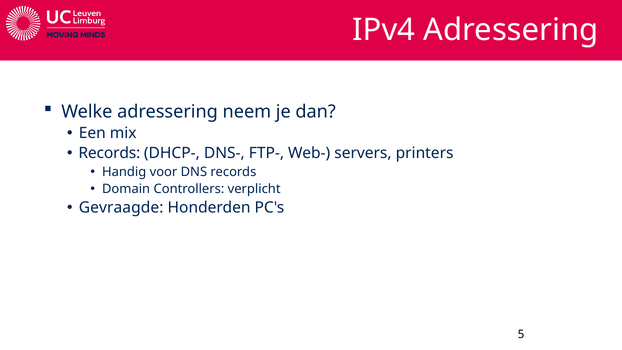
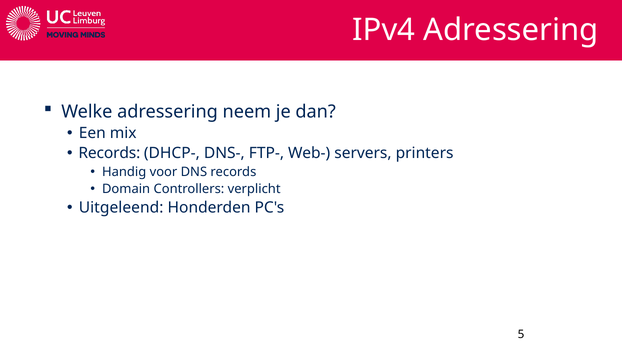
Gevraagde: Gevraagde -> Uitgeleend
